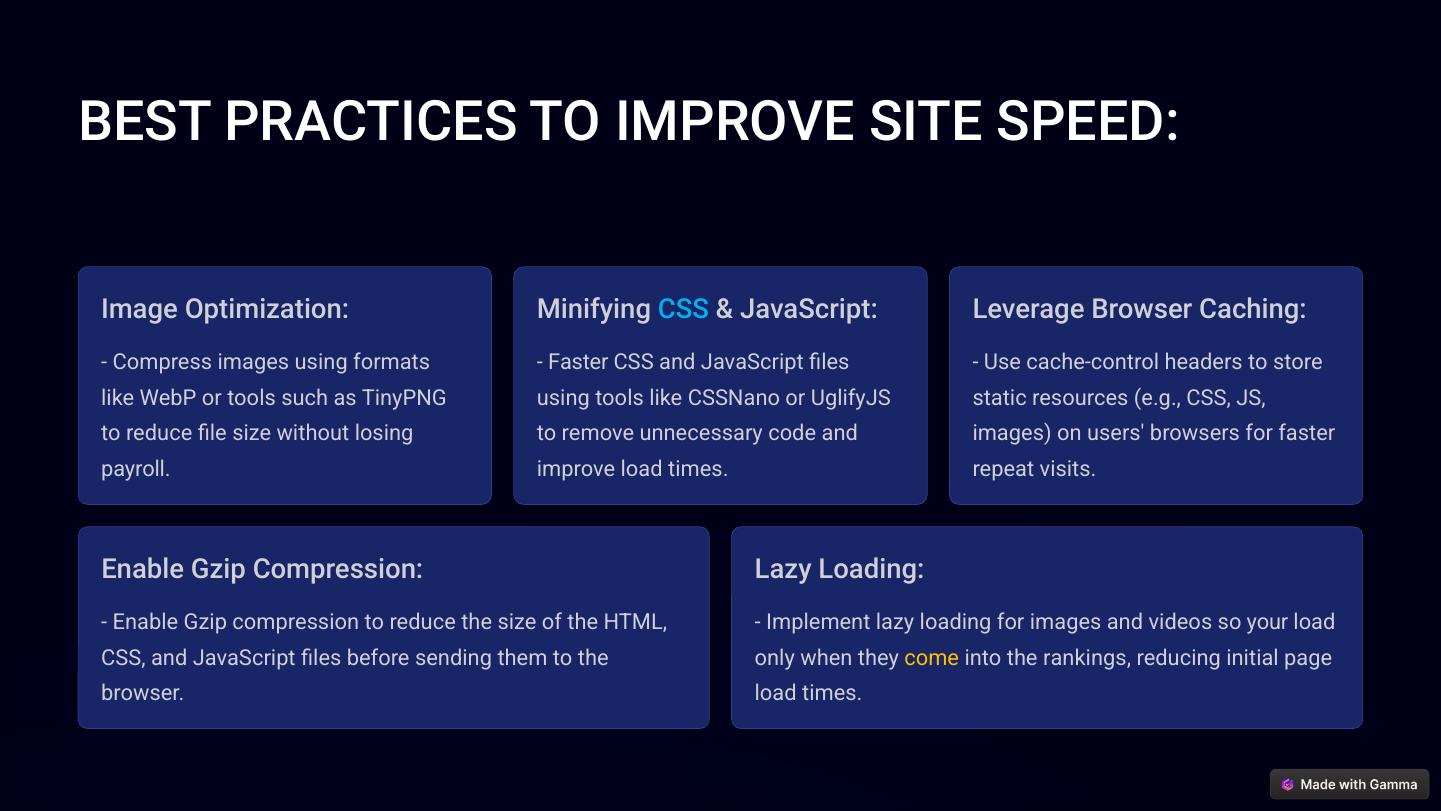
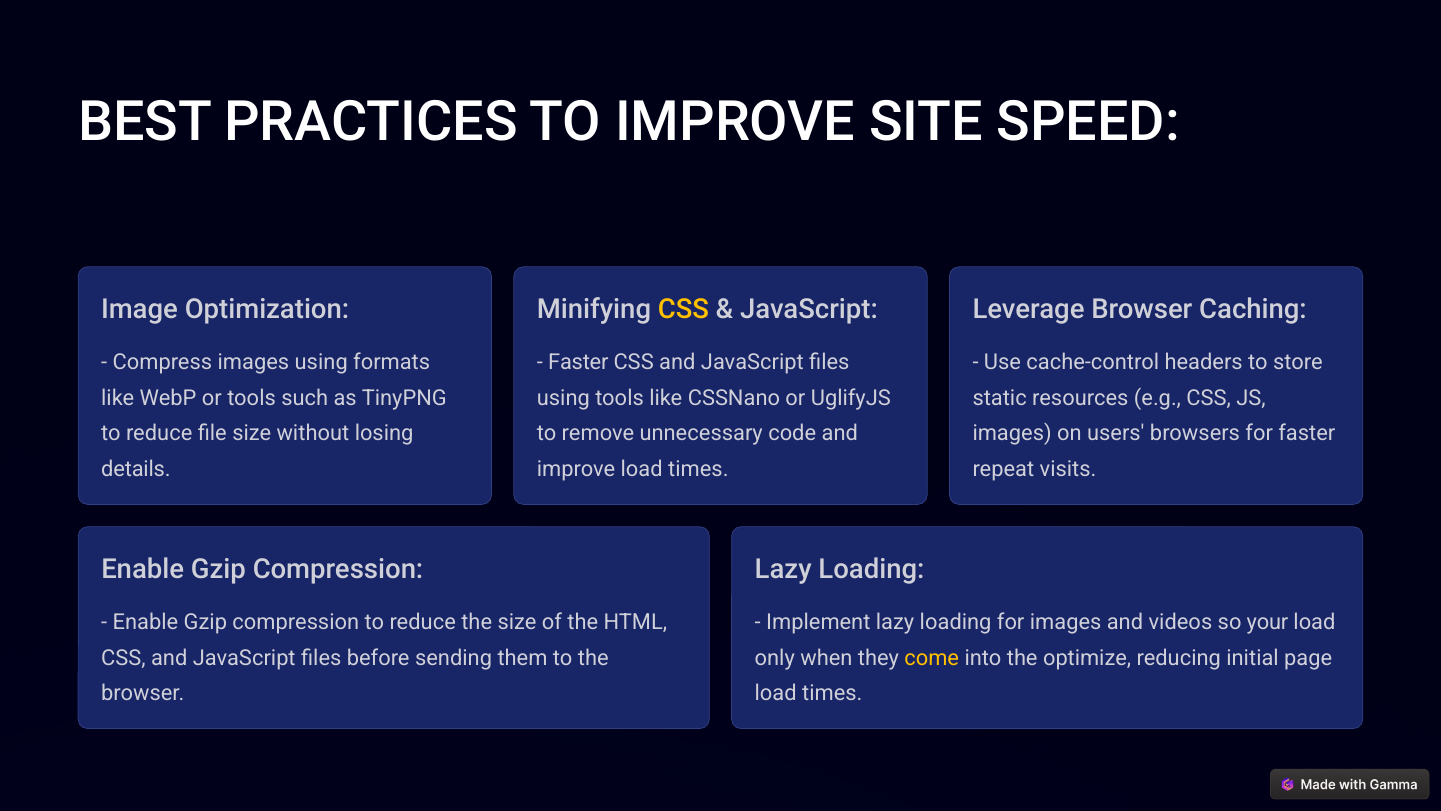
CSS at (683, 310) colour: light blue -> yellow
payroll: payroll -> details
rankings: rankings -> optimize
